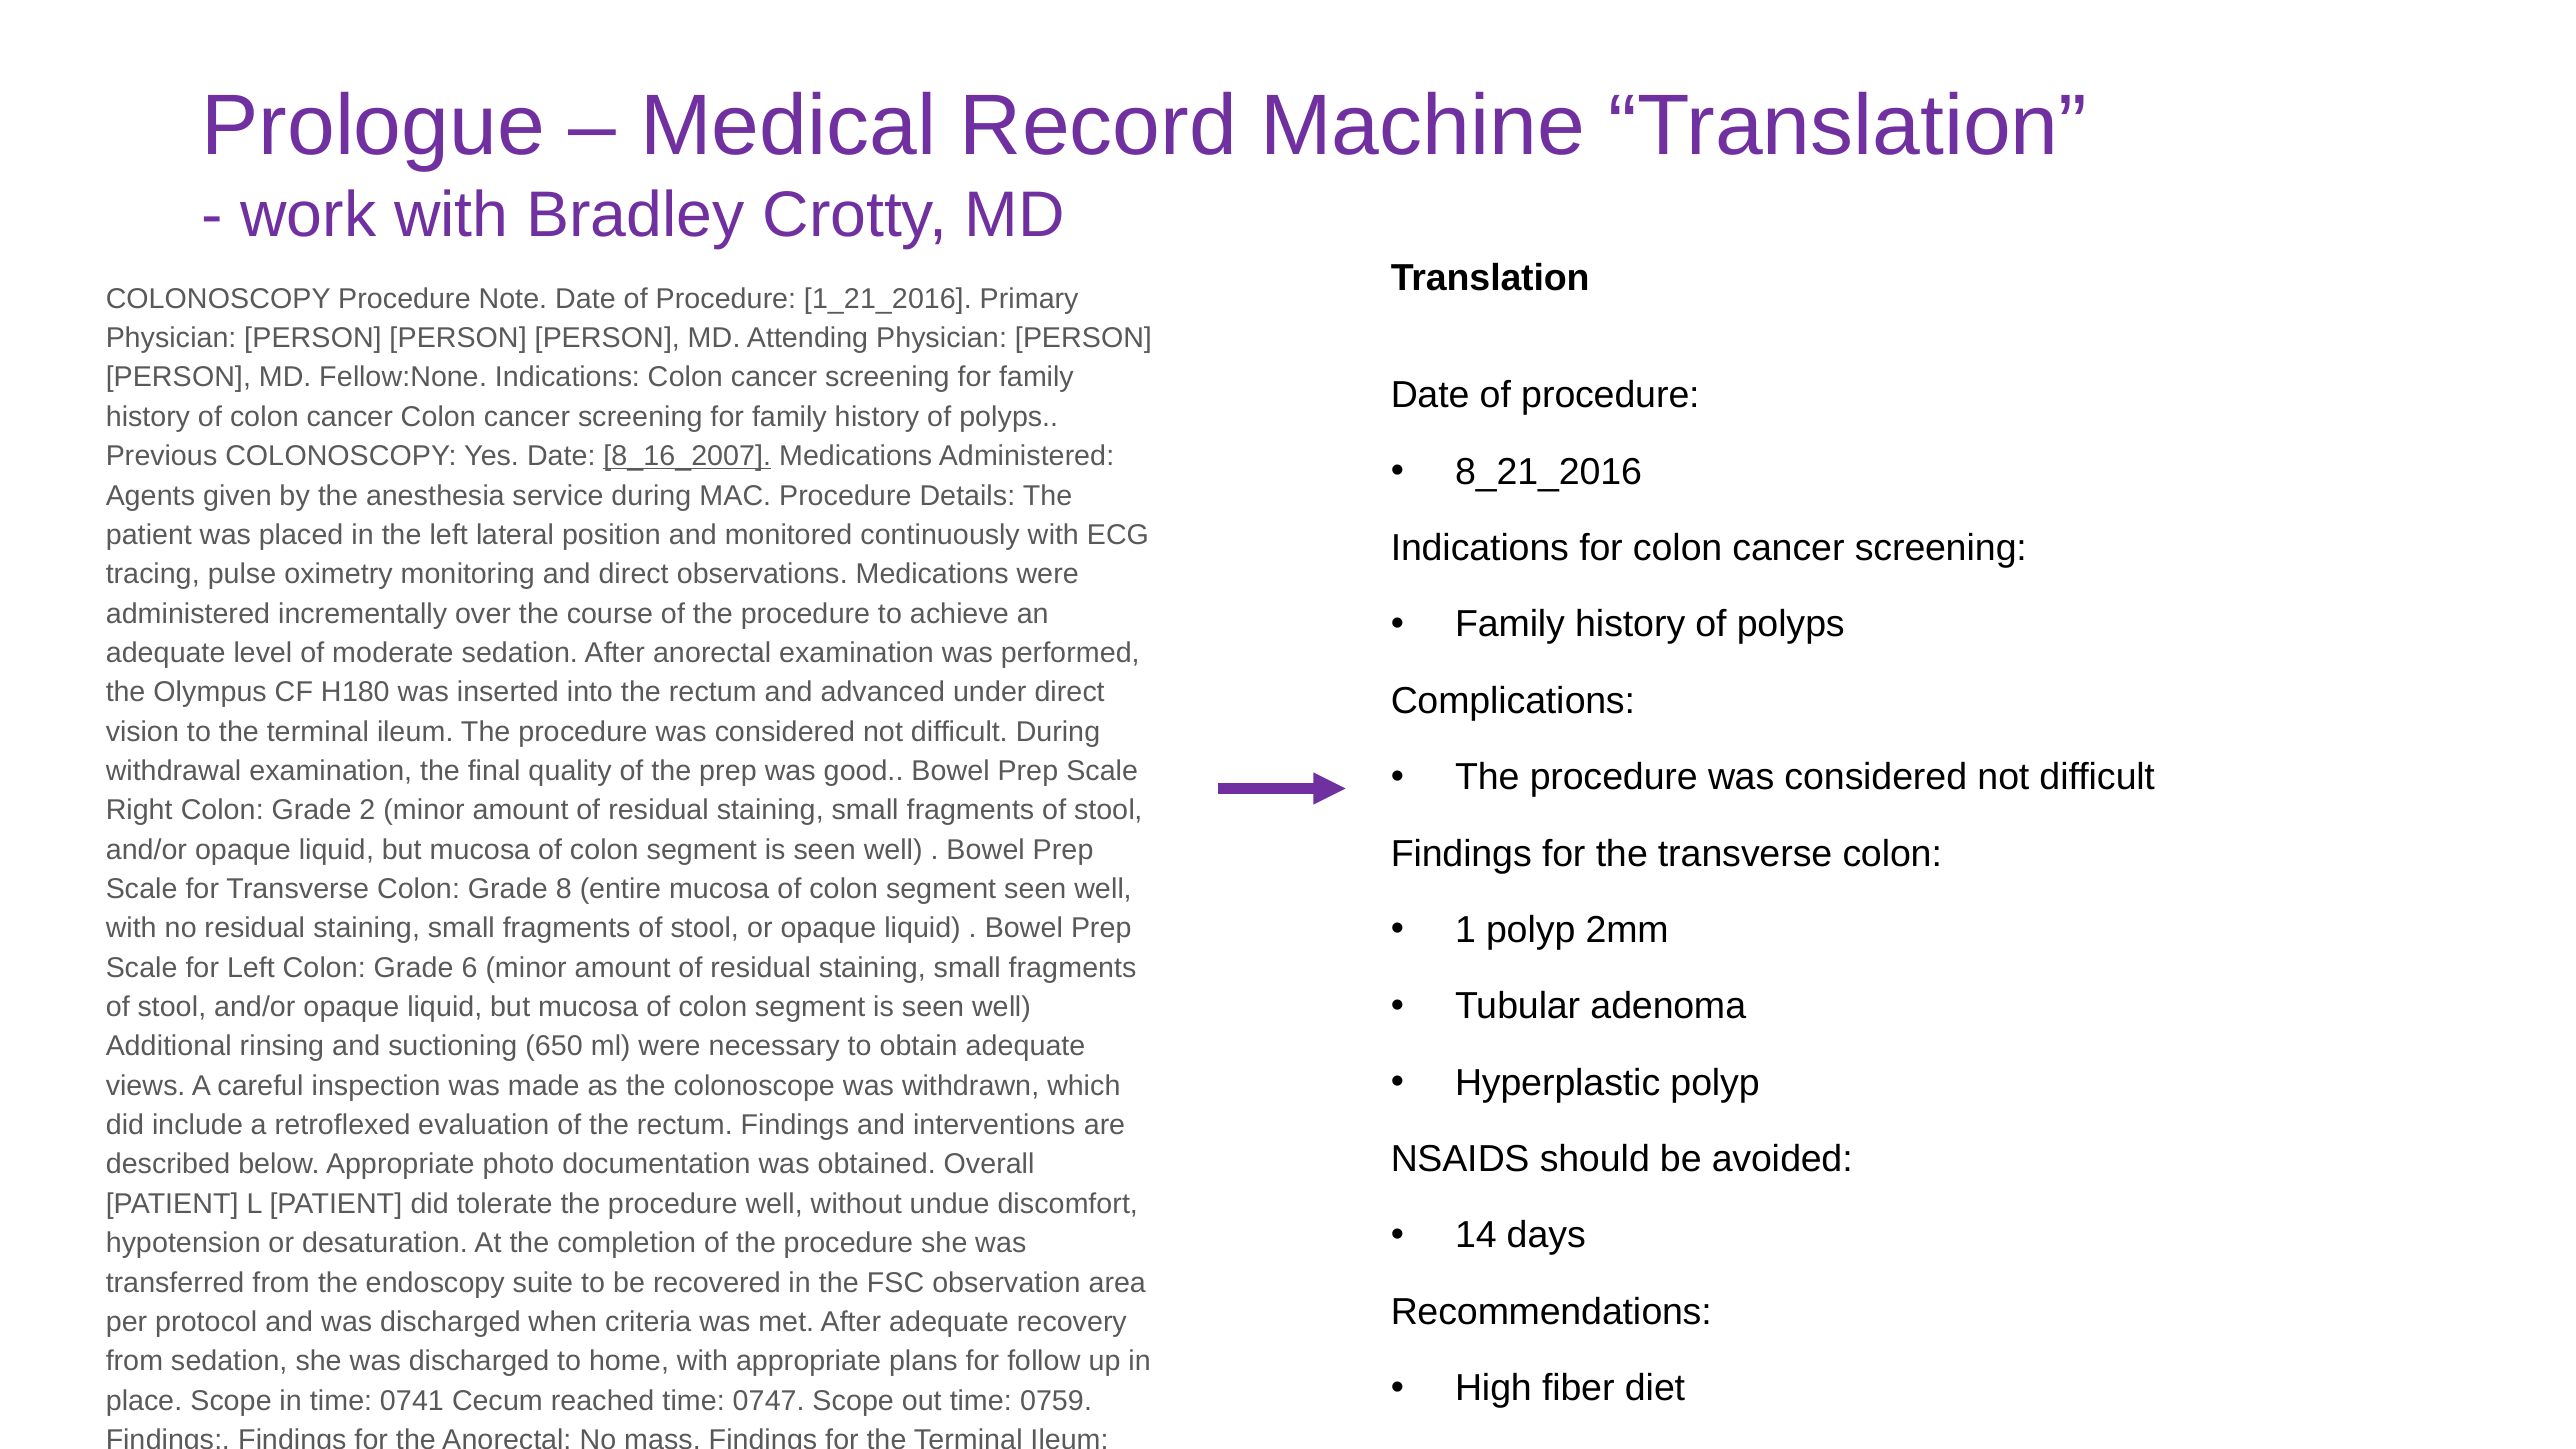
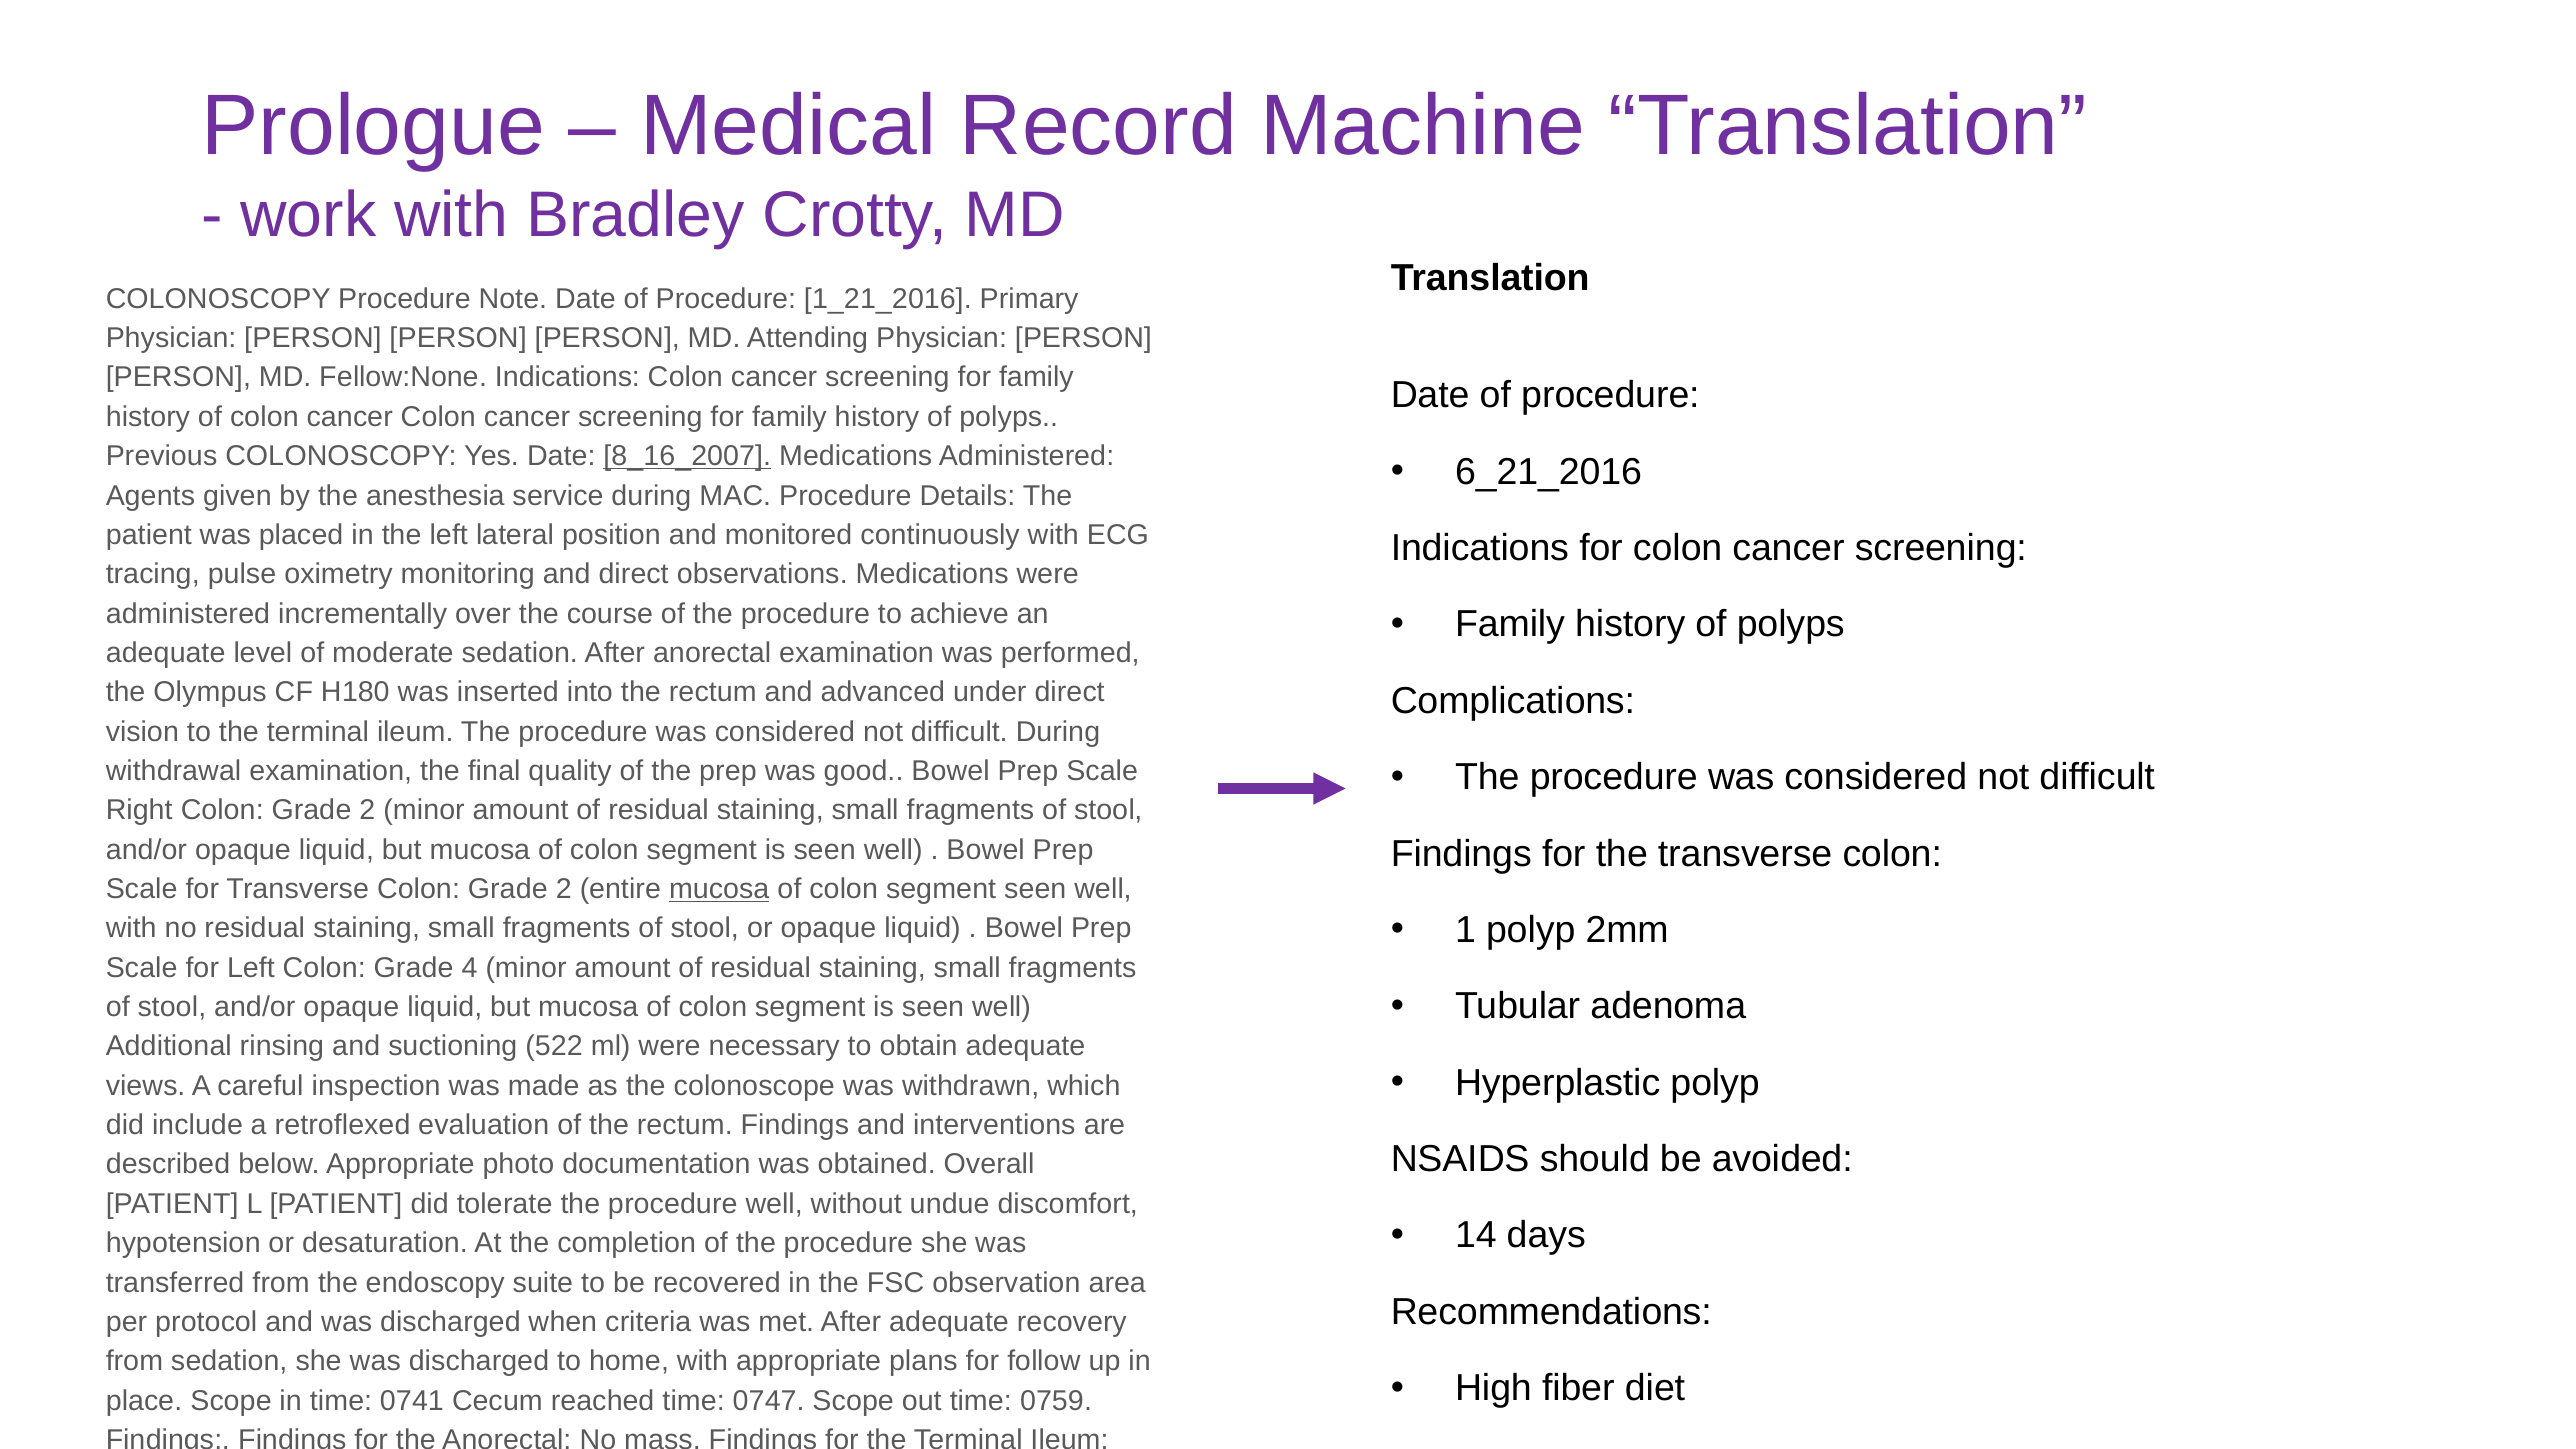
8_21_2016: 8_21_2016 -> 6_21_2016
Transverse Colon Grade 8: 8 -> 2
mucosa at (719, 889) underline: none -> present
Grade 6: 6 -> 4
650: 650 -> 522
